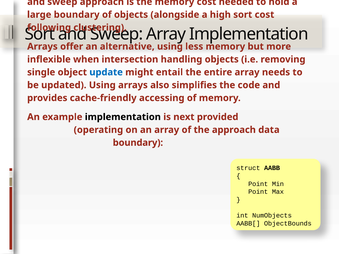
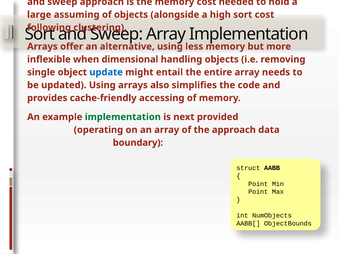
large boundary: boundary -> assuming
intersection: intersection -> dimensional
implementation at (123, 117) colour: black -> green
